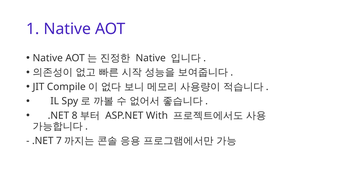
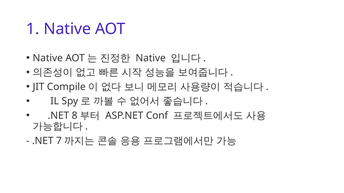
With: With -> Conf
